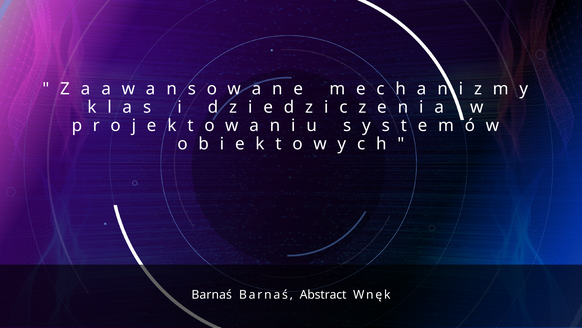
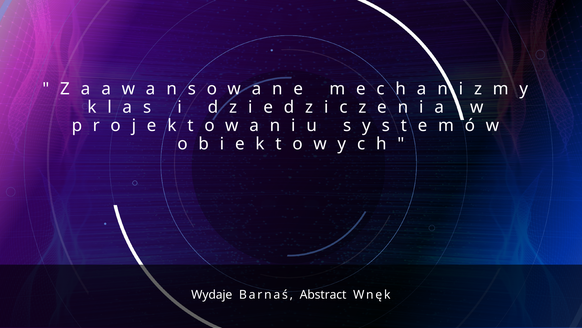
Barnaś at (212, 294): Barnaś -> Wydaje
